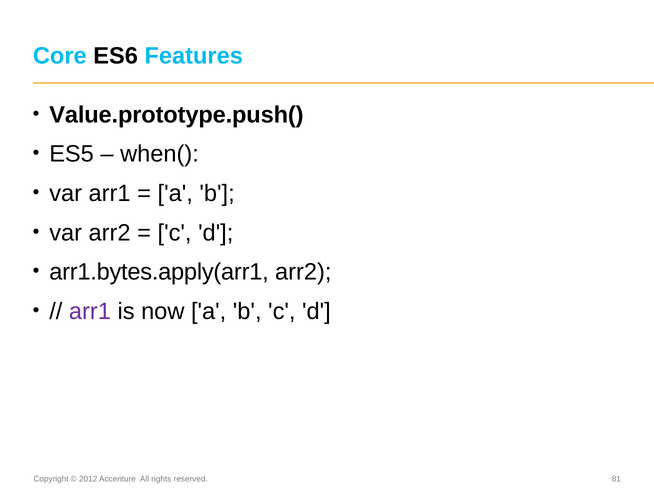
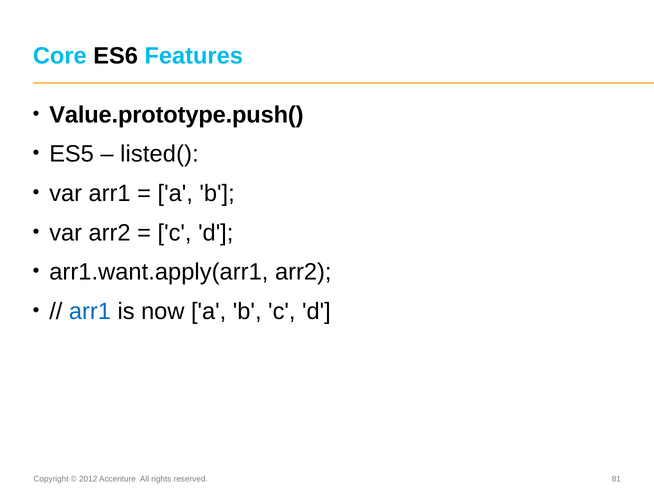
when(: when( -> listed(
arr1.bytes.apply(arr1: arr1.bytes.apply(arr1 -> arr1.want.apply(arr1
arr1 at (90, 311) colour: purple -> blue
